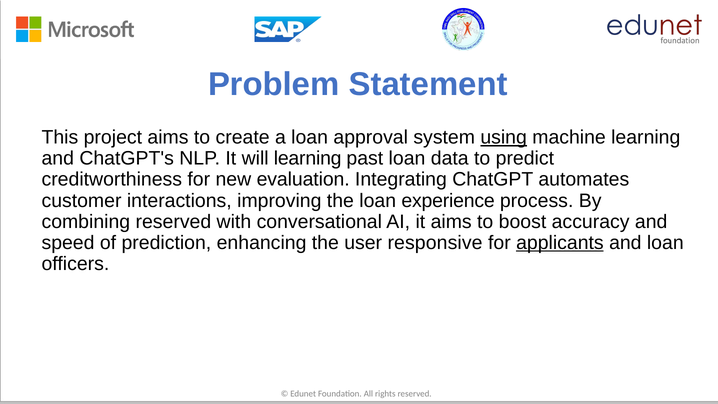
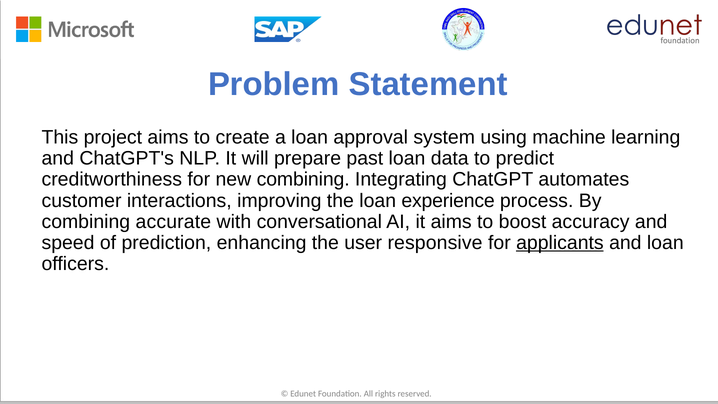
using underline: present -> none
will learning: learning -> prepare
new evaluation: evaluation -> combining
combining reserved: reserved -> accurate
